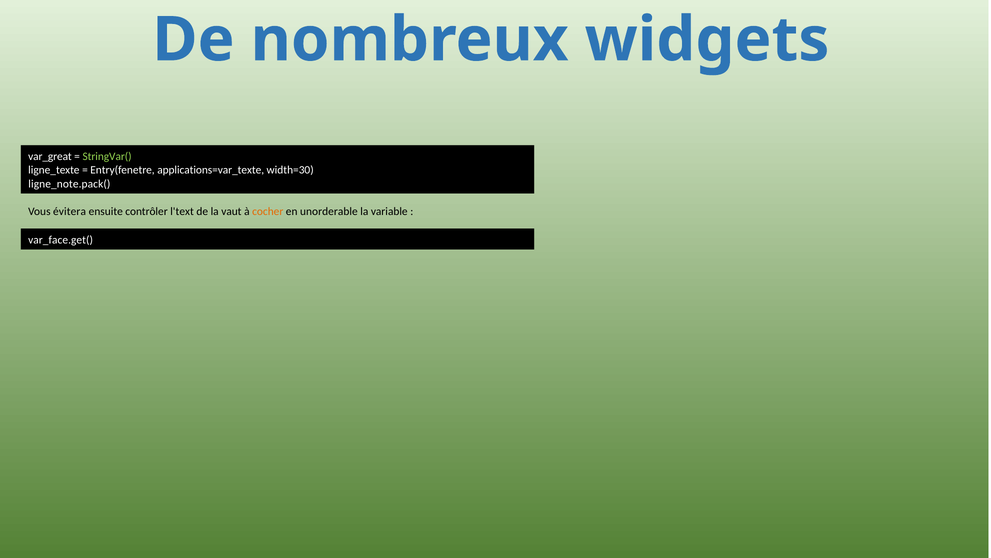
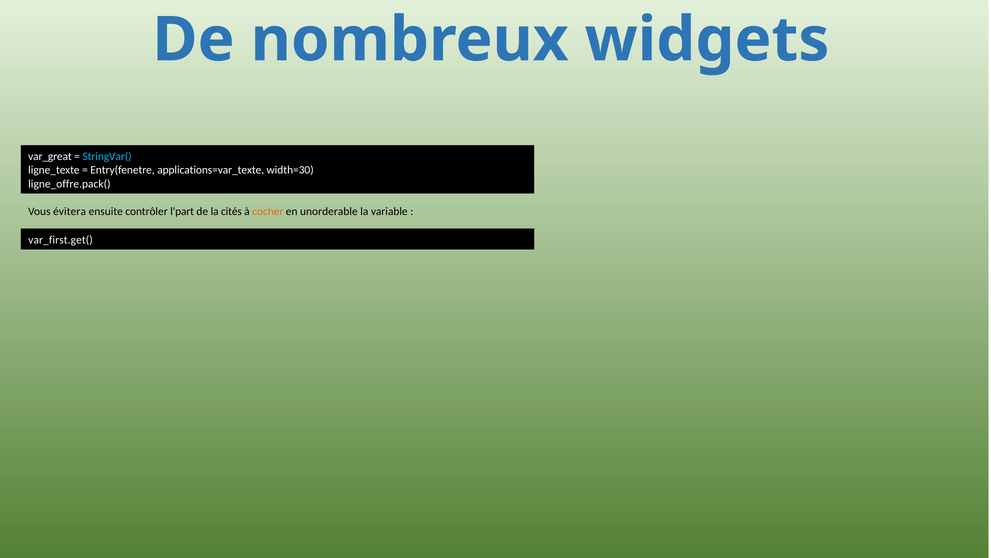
StringVar( colour: light green -> light blue
ligne_note.pack(: ligne_note.pack( -> ligne_offre.pack(
l'text: l'text -> l'part
vaut: vaut -> cités
var_face.get(: var_face.get( -> var_first.get(
